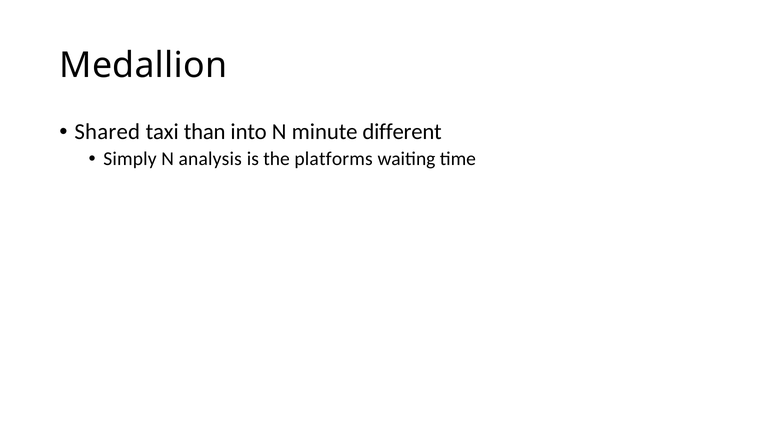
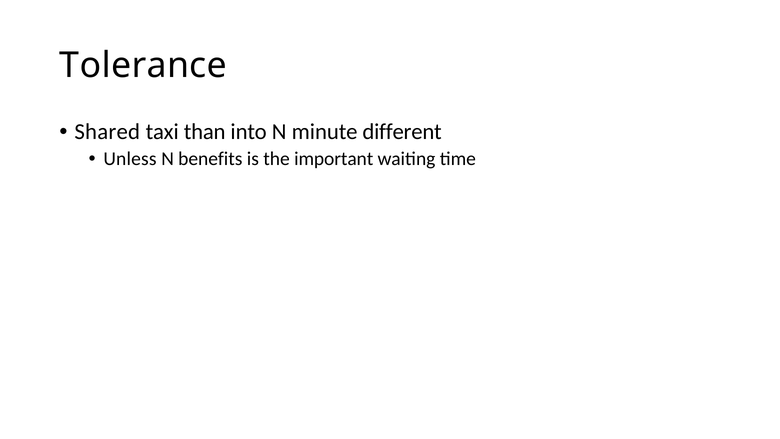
Medallion: Medallion -> Tolerance
Simply: Simply -> Unless
analysis: analysis -> benefits
platforms: platforms -> important
